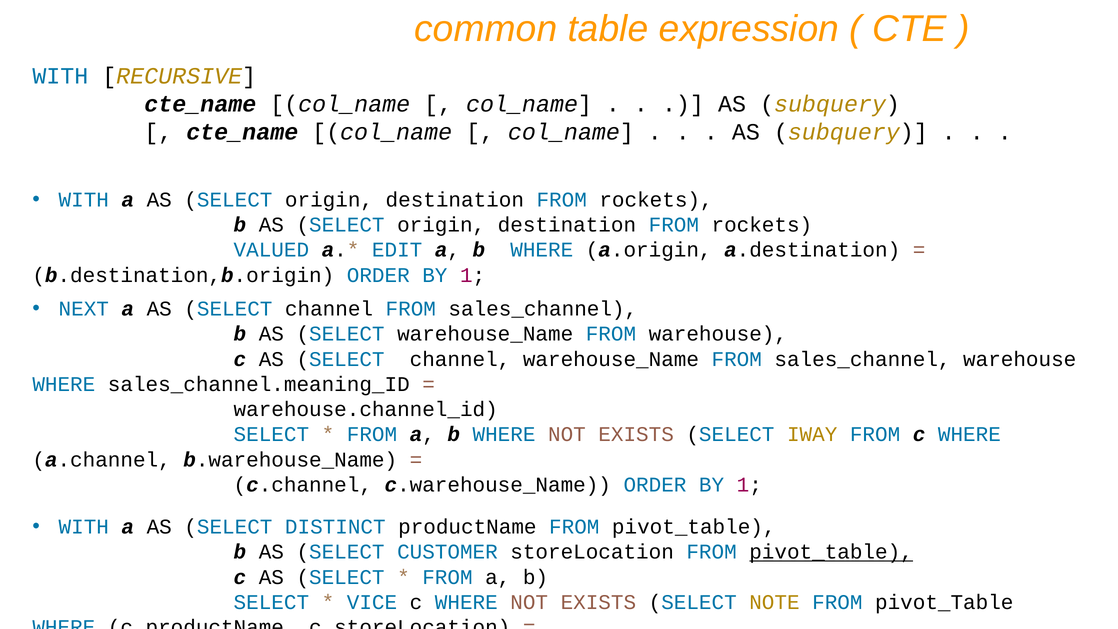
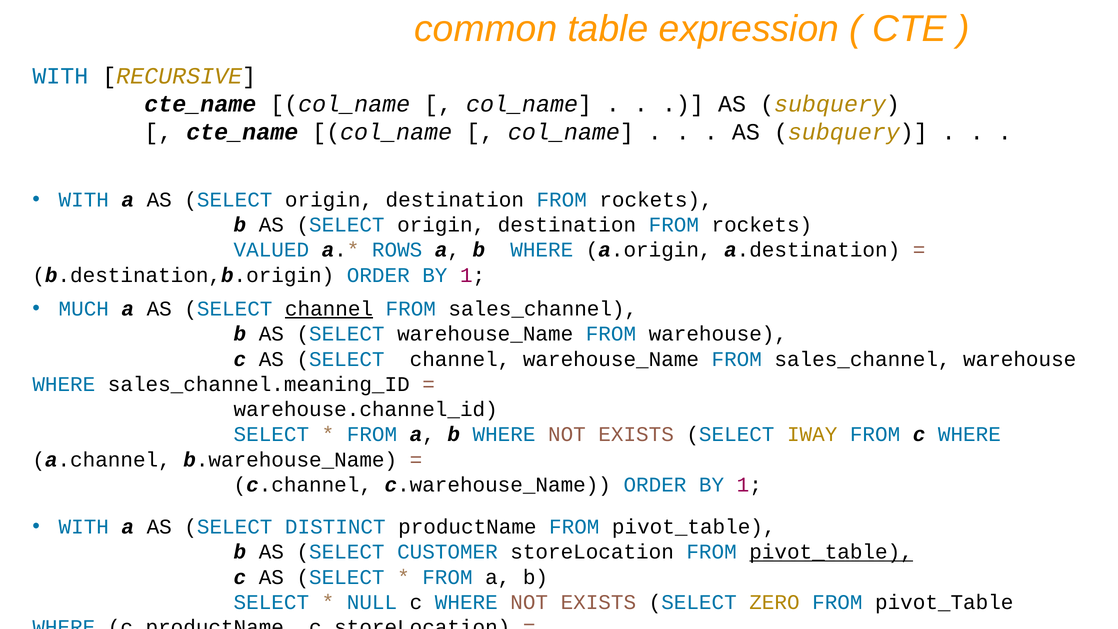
EDIT: EDIT -> ROWS
NEXT: NEXT -> MUCH
channel at (329, 309) underline: none -> present
VICE: VICE -> NULL
NOTE: NOTE -> ZERO
